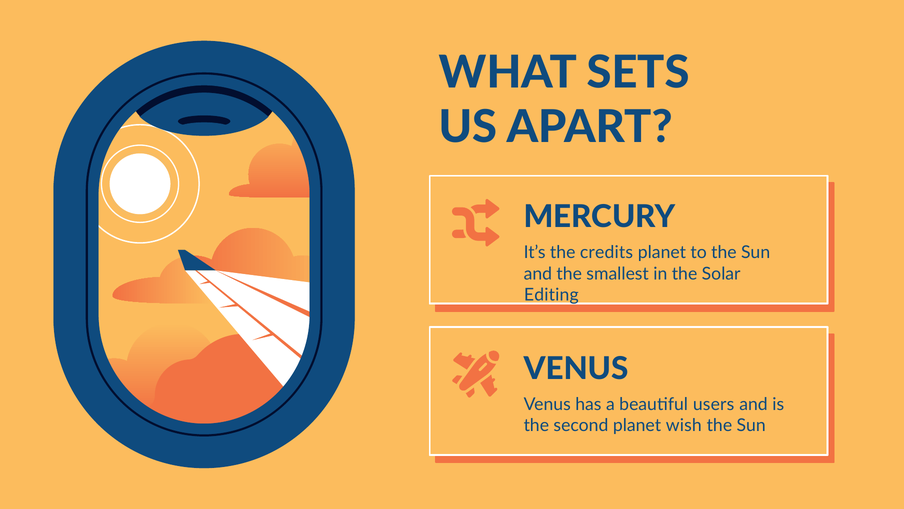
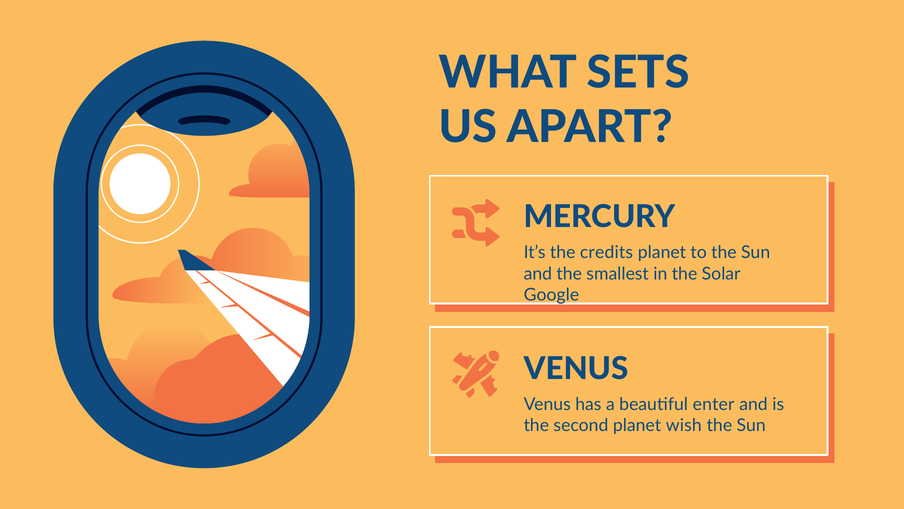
Editing: Editing -> Google
users: users -> enter
